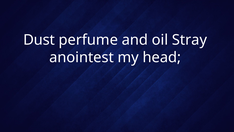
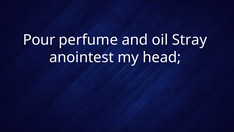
Dust: Dust -> Pour
